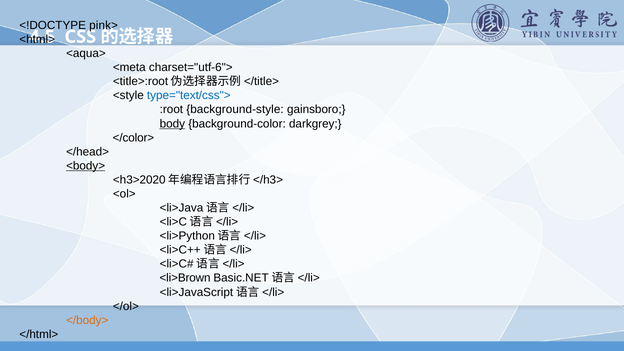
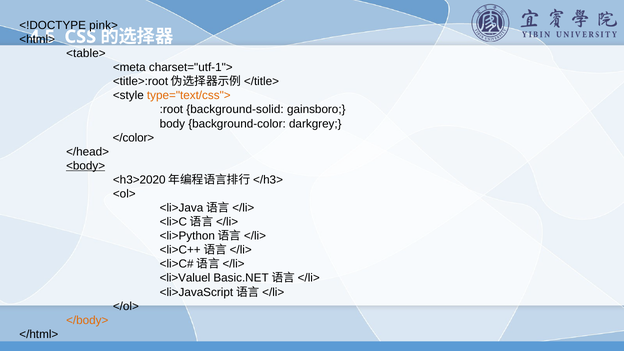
<aqua>: <aqua> -> <table>
charset="utf-6">: charset="utf-6"> -> charset="utf-1">
type="text/css"> colour: blue -> orange
background-style: background-style -> background-solid
body underline: present -> none
<li>Brown: <li>Brown -> <li>Valuel
